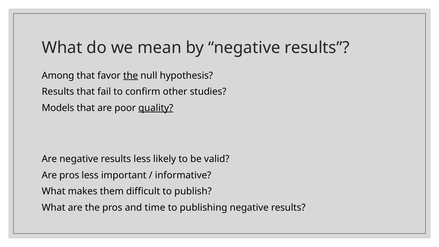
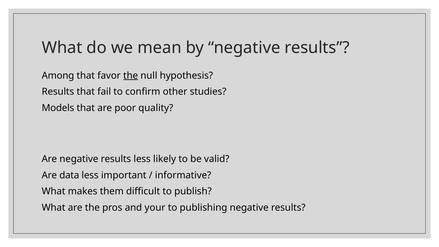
quality underline: present -> none
Are pros: pros -> data
time: time -> your
